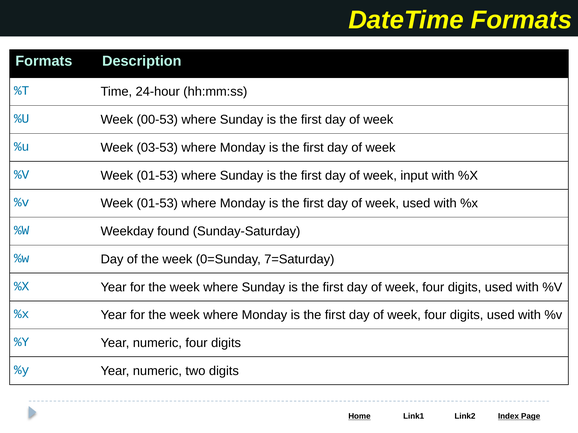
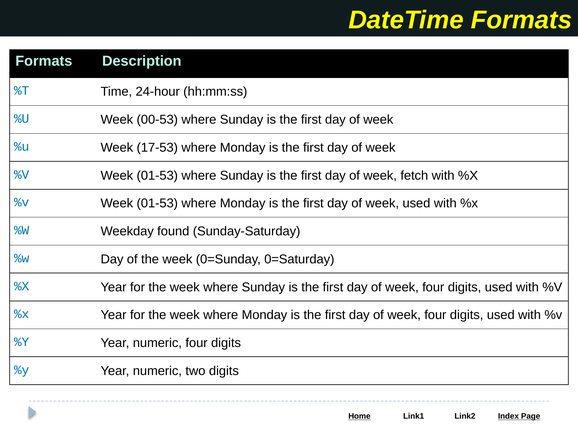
03-53: 03-53 -> 17-53
input: input -> fetch
7=Saturday: 7=Saturday -> 0=Saturday
